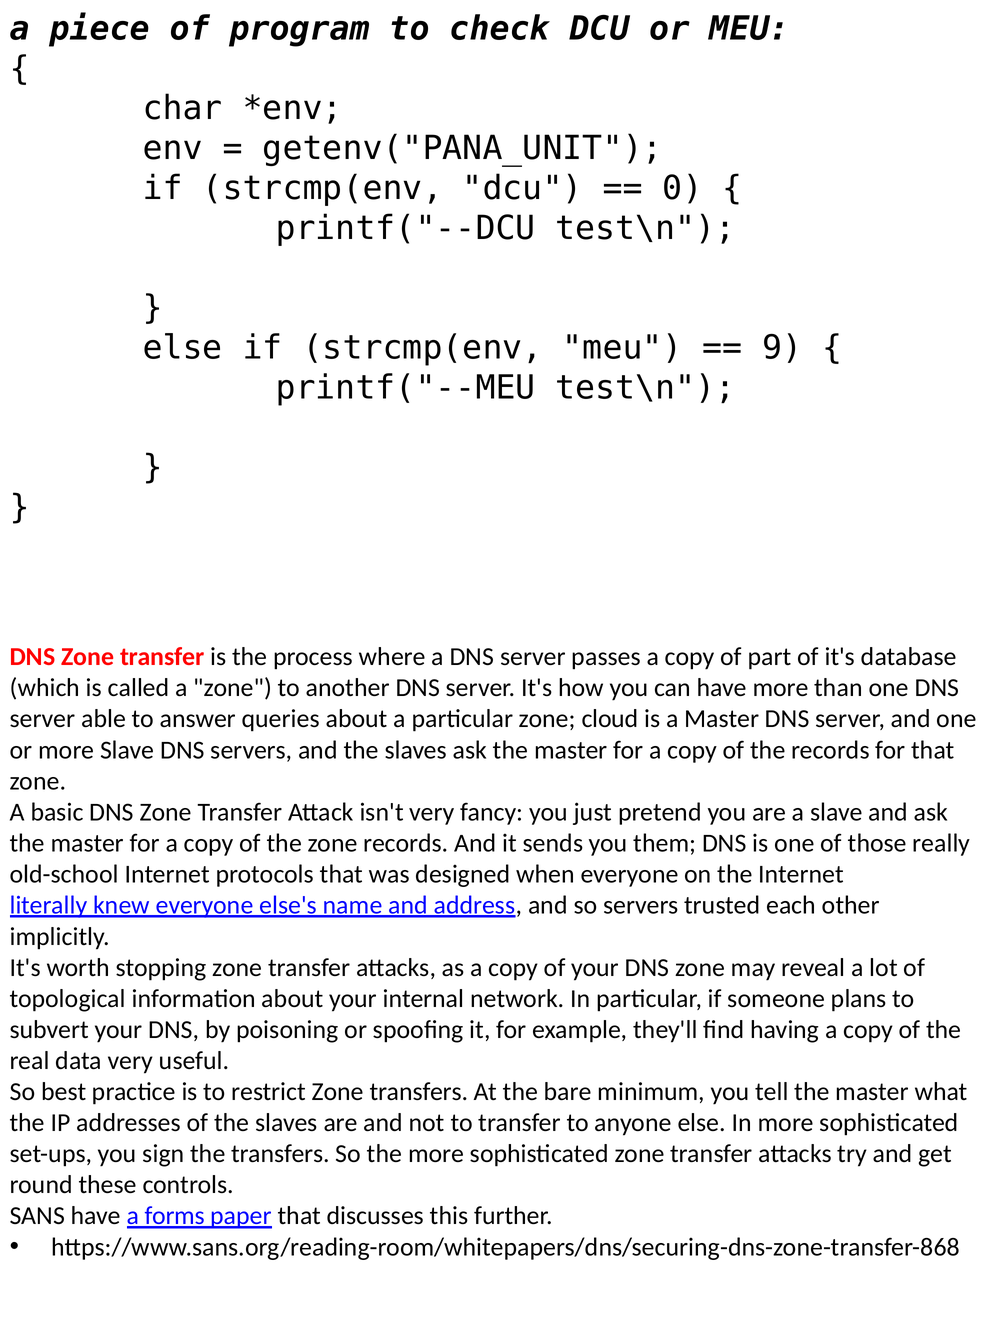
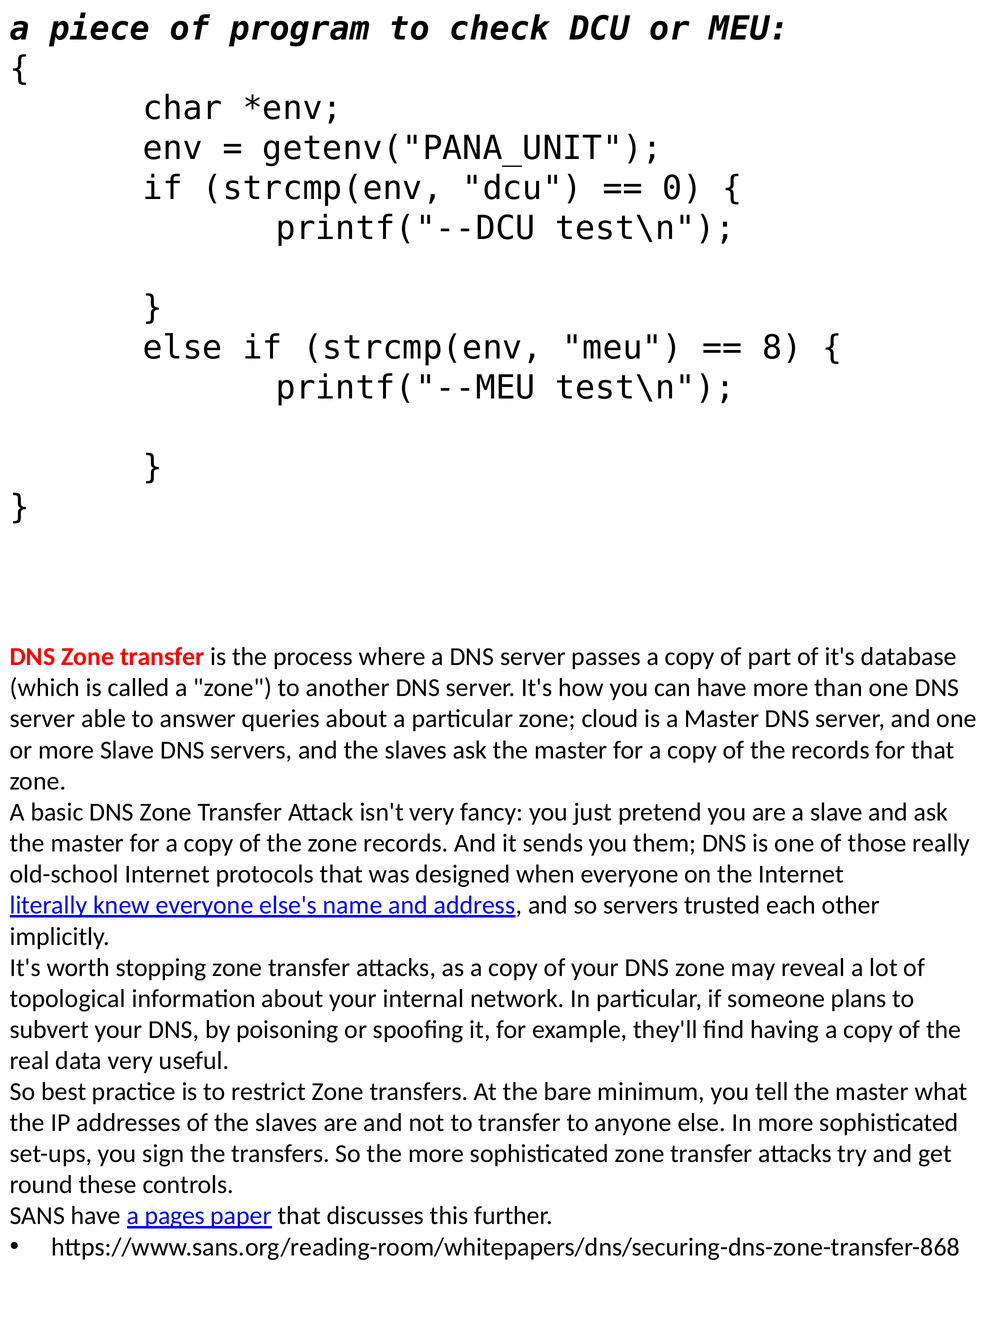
9: 9 -> 8
forms: forms -> pages
